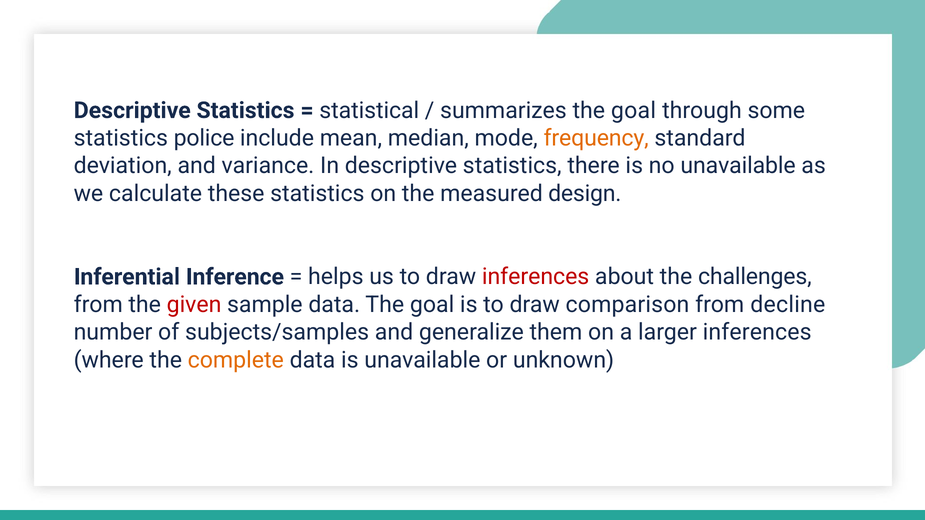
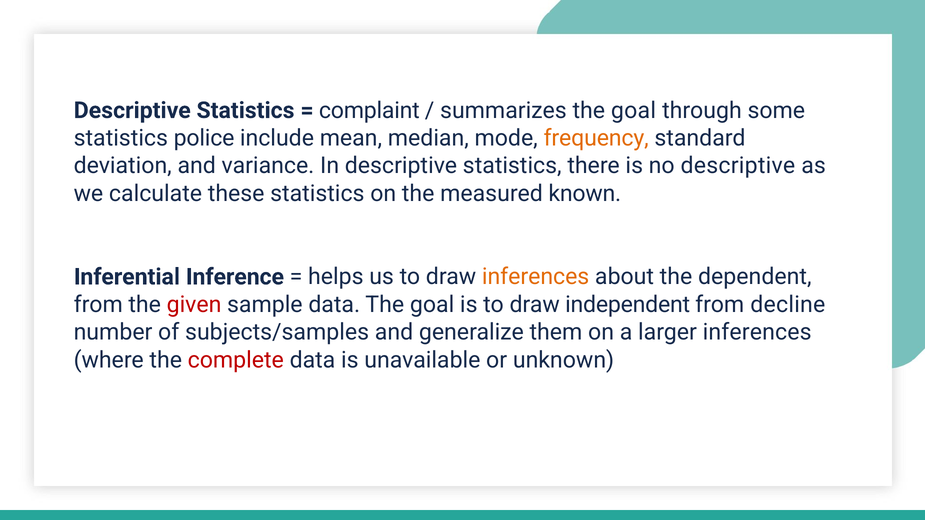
statistical: statistical -> complaint
no unavailable: unavailable -> descriptive
design: design -> known
inferences at (536, 277) colour: red -> orange
challenges: challenges -> dependent
comparison: comparison -> independent
complete colour: orange -> red
